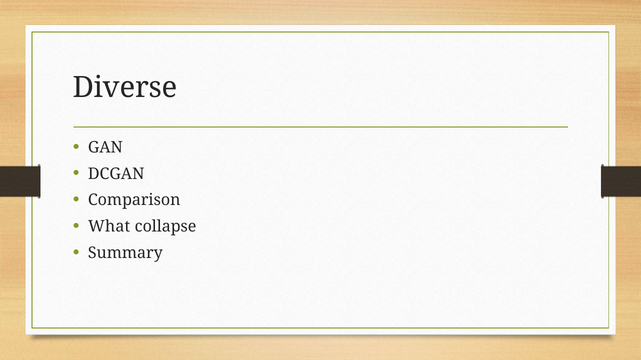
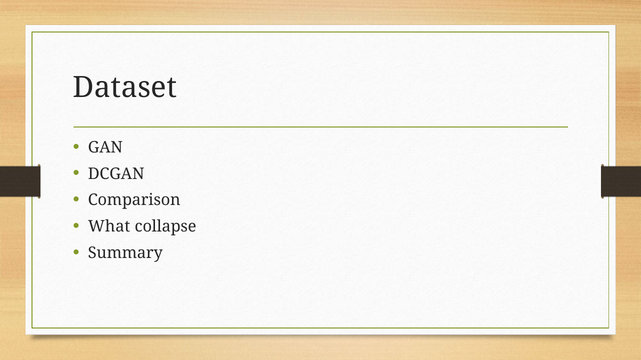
Diverse: Diverse -> Dataset
